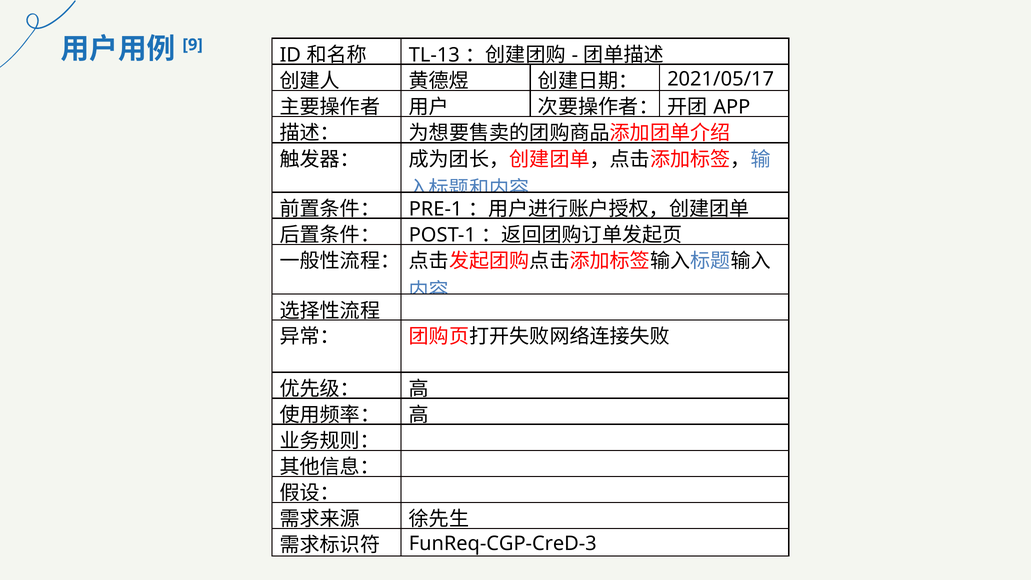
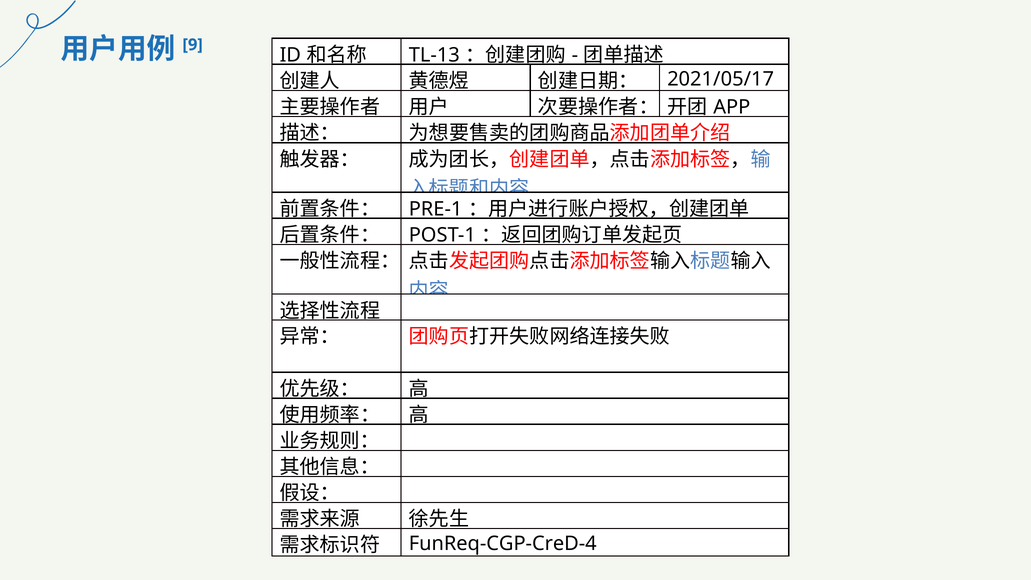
FunReq-CGP-CreD-3: FunReq-CGP-CreD-3 -> FunReq-CGP-CreD-4
